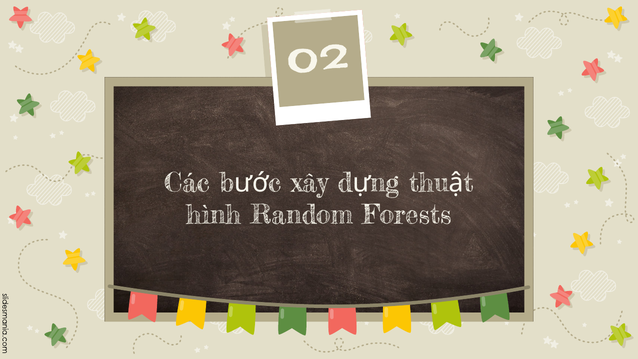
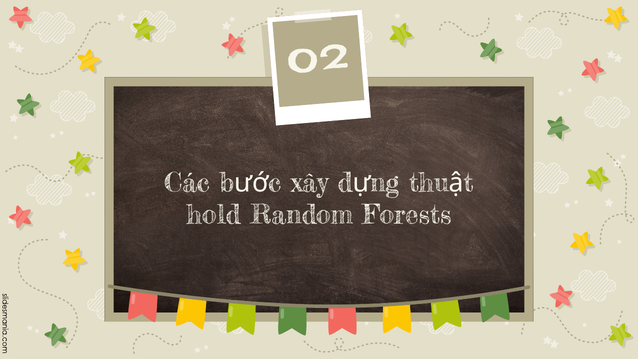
hình: hình -> hold
